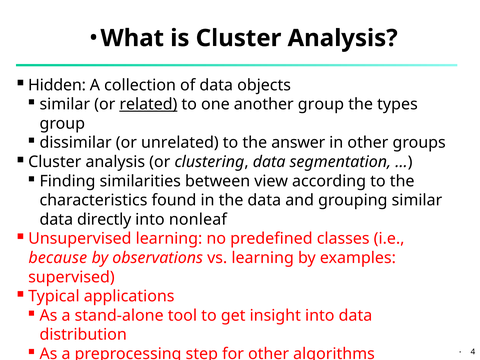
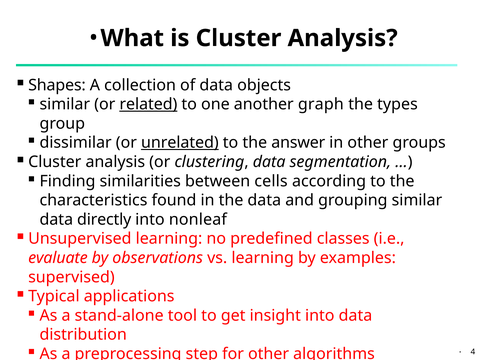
Hidden: Hidden -> Shapes
another group: group -> graph
unrelated underline: none -> present
view: view -> cells
because: because -> evaluate
